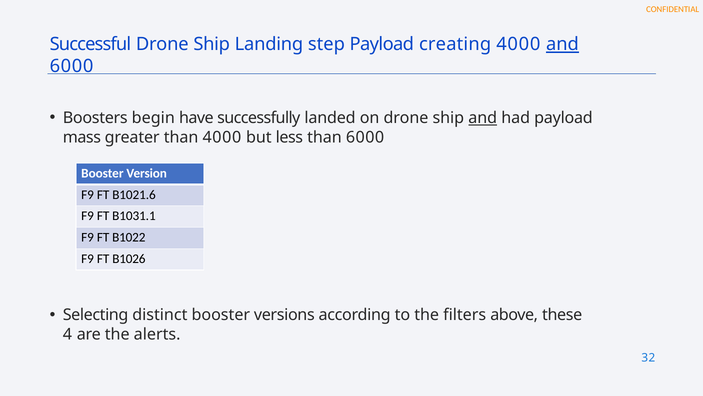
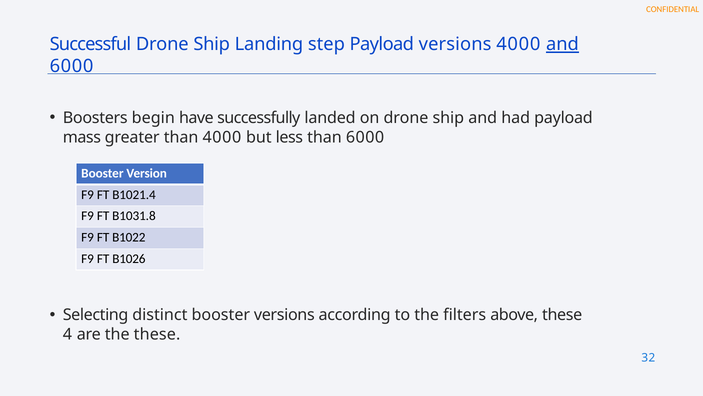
Payload creating: creating -> versions
and at (483, 118) underline: present -> none
B1021.6: B1021.6 -> B1021.4
B1031.1: B1031.1 -> B1031.8
the alerts: alerts -> these
